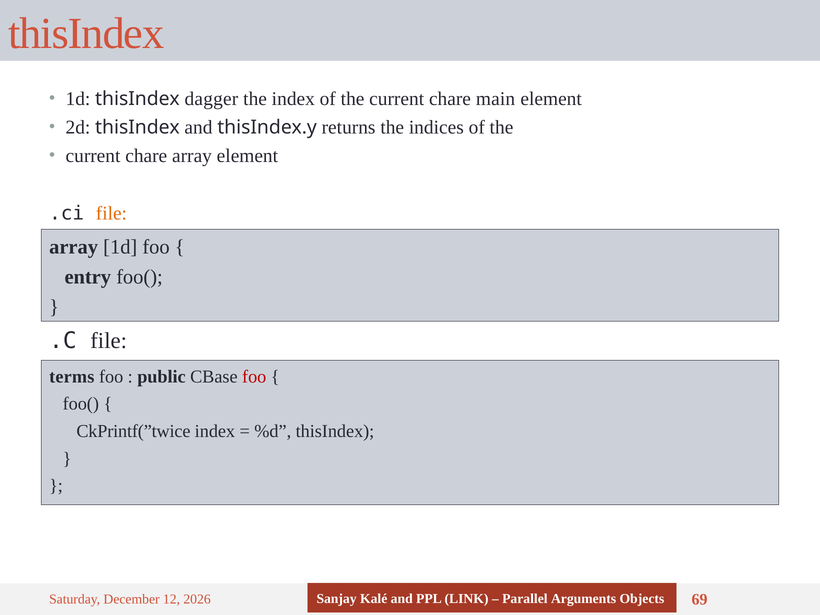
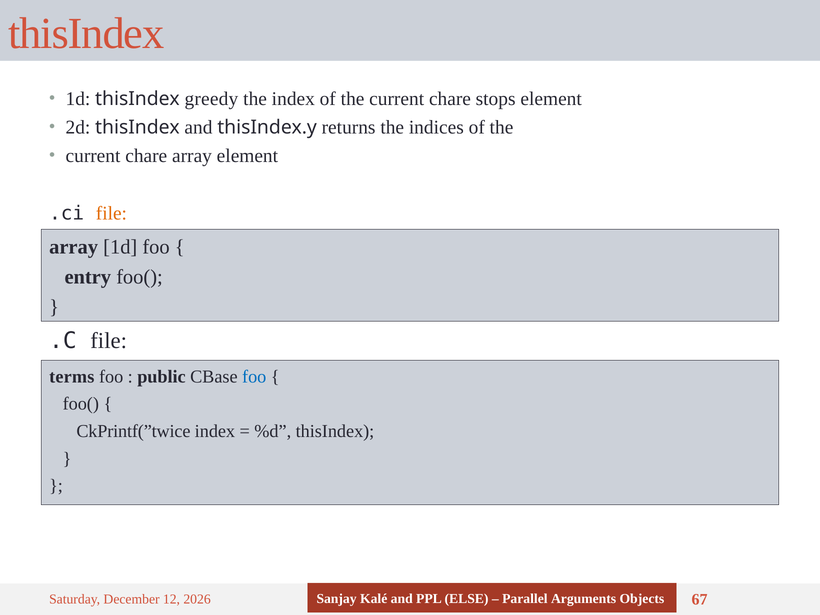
dagger: dagger -> greedy
main: main -> stops
foo at (254, 377) colour: red -> blue
LINK: LINK -> ELSE
69: 69 -> 67
